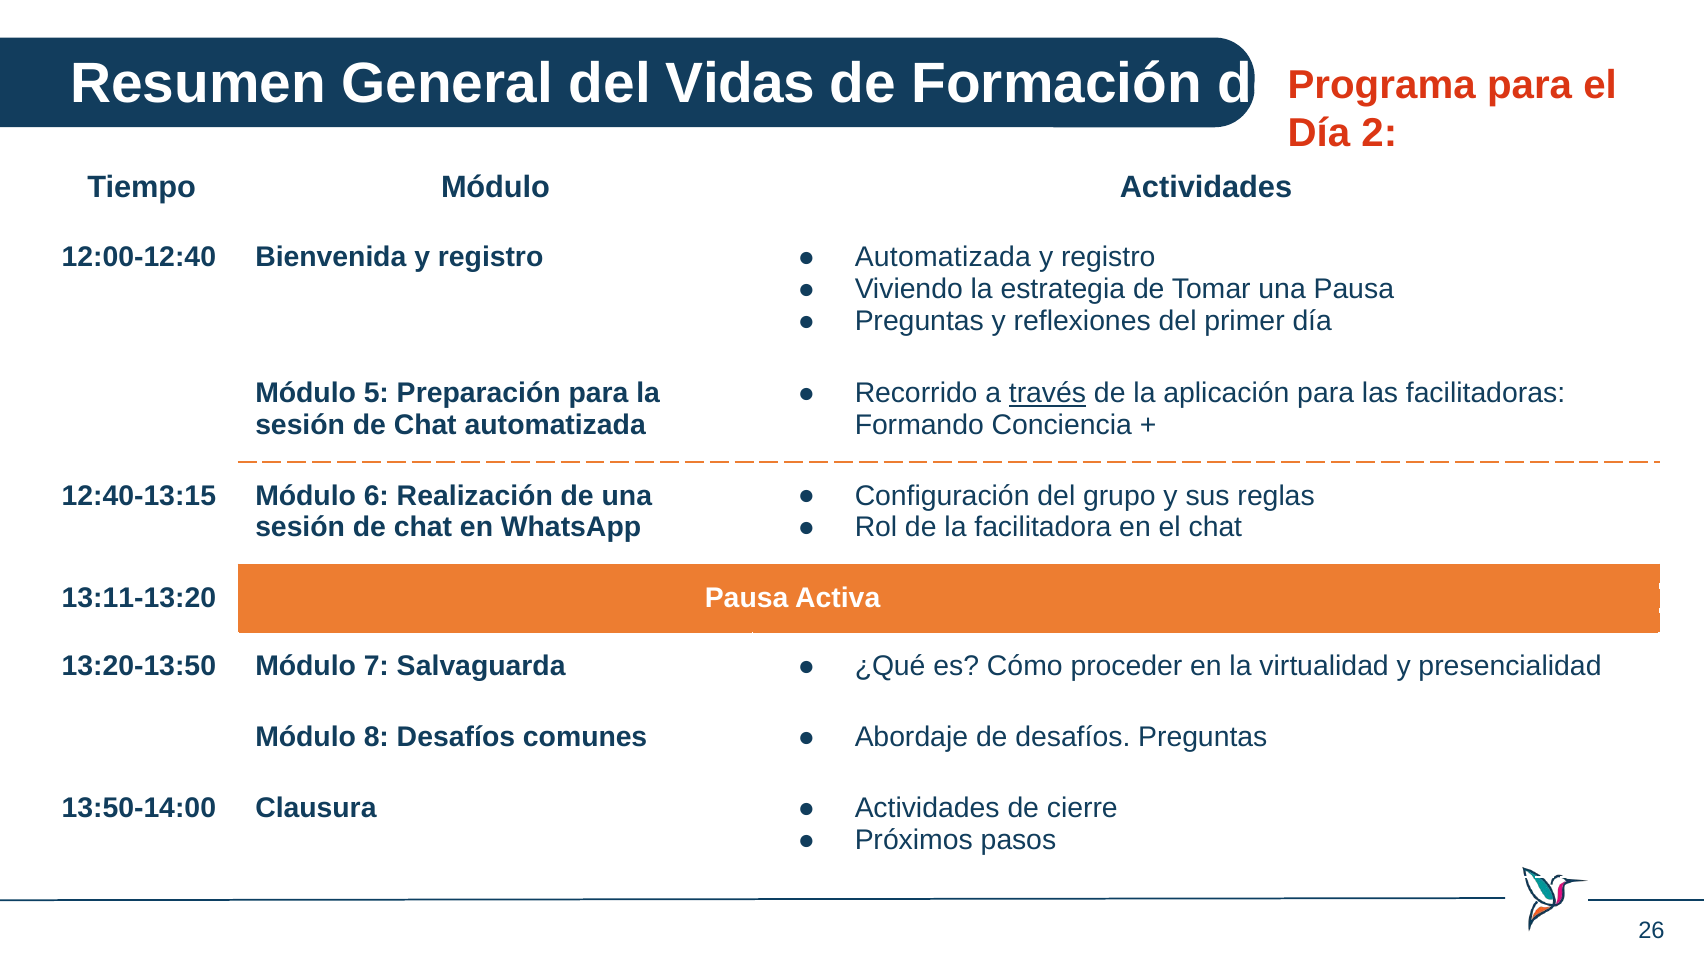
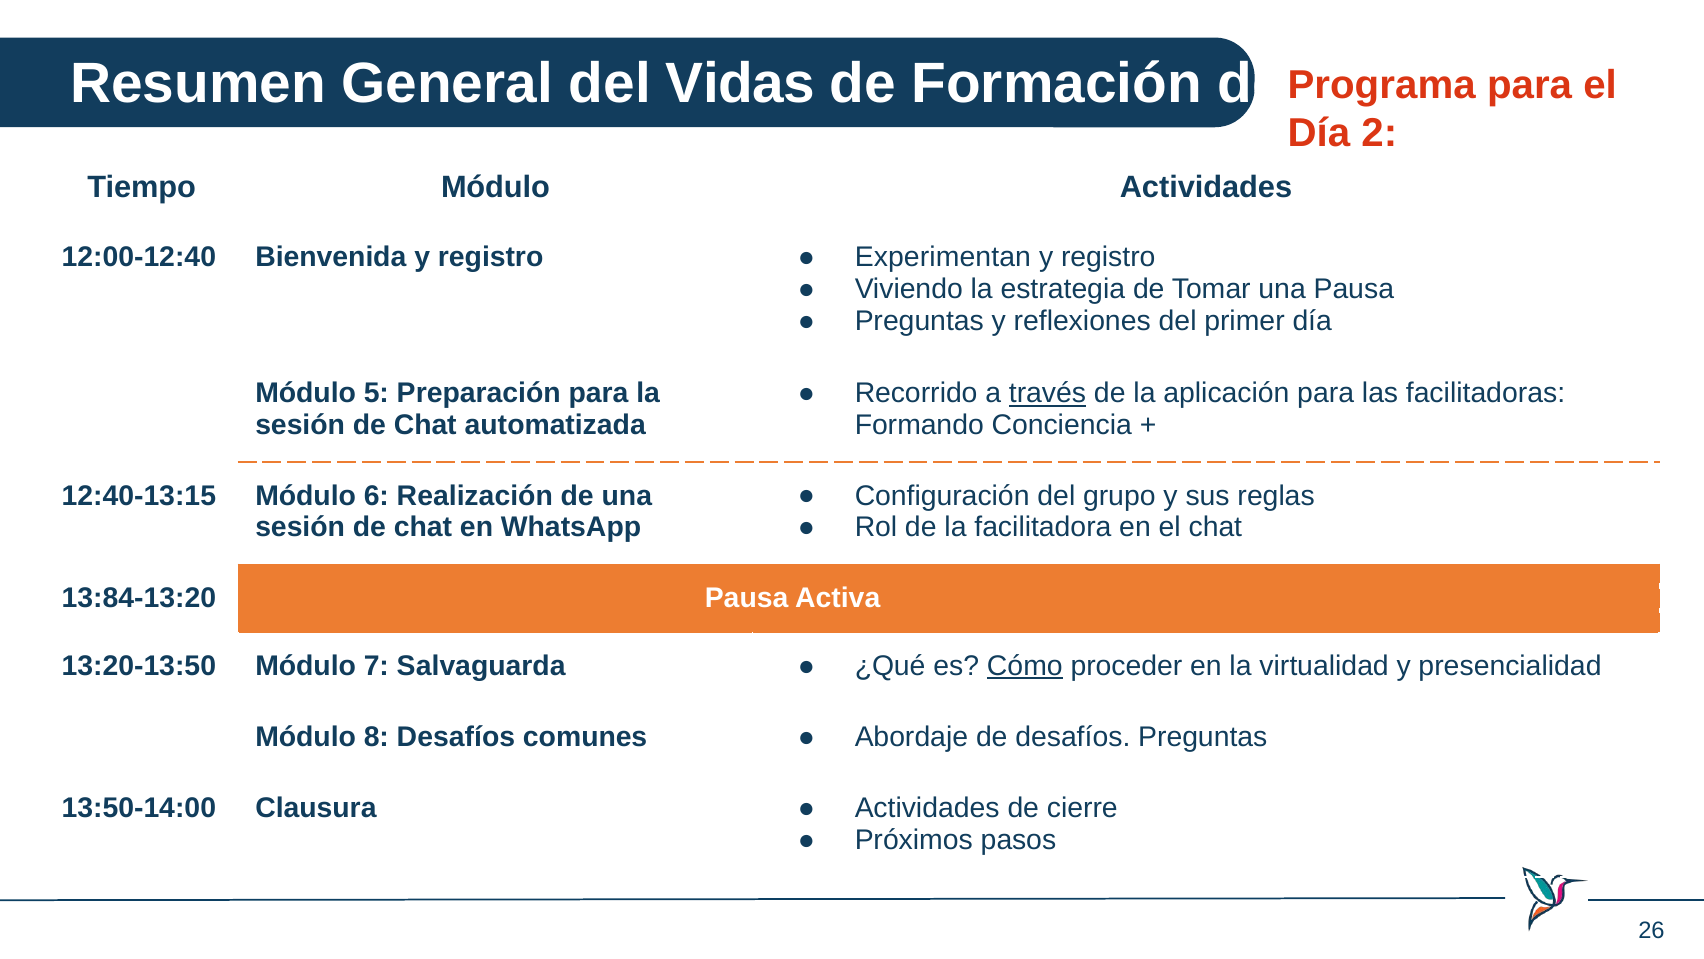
Automatizada at (943, 257): Automatizada -> Experimentan
13:11-13:20: 13:11-13:20 -> 13:84-13:20
Cómo underline: none -> present
